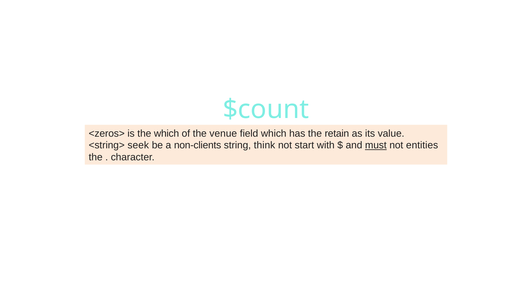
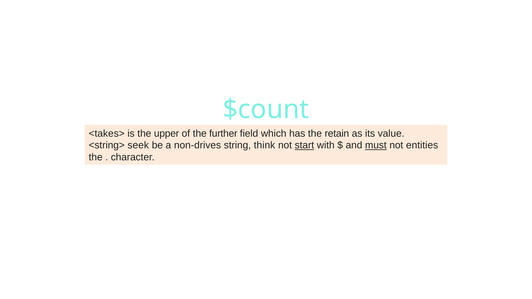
<zeros>: <zeros> -> <takes>
the which: which -> upper
venue: venue -> further
non-clients: non-clients -> non-drives
start underline: none -> present
